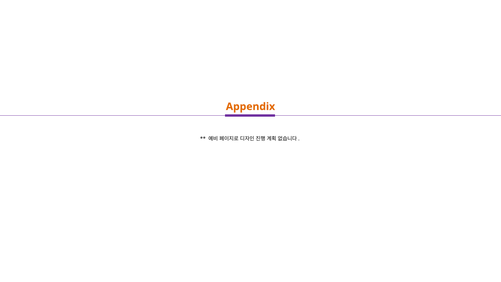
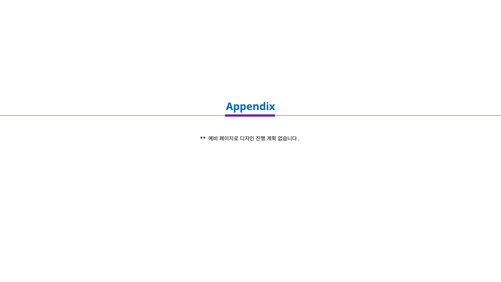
Appendix colour: orange -> blue
